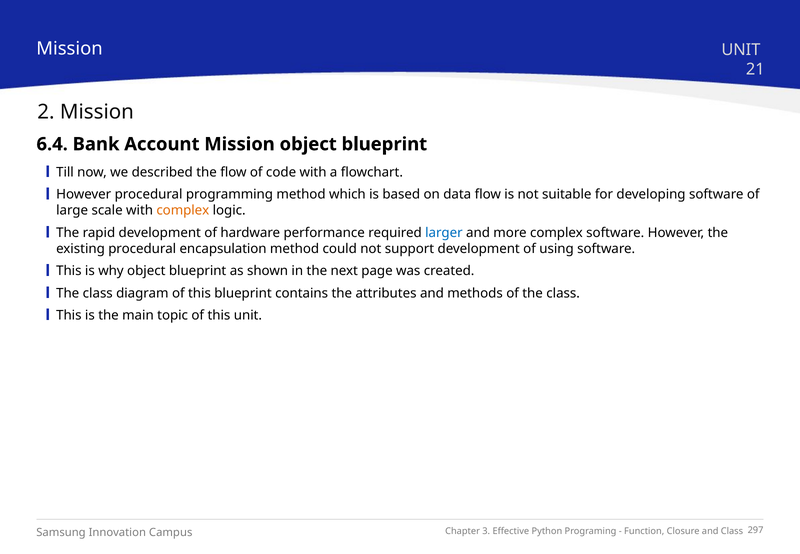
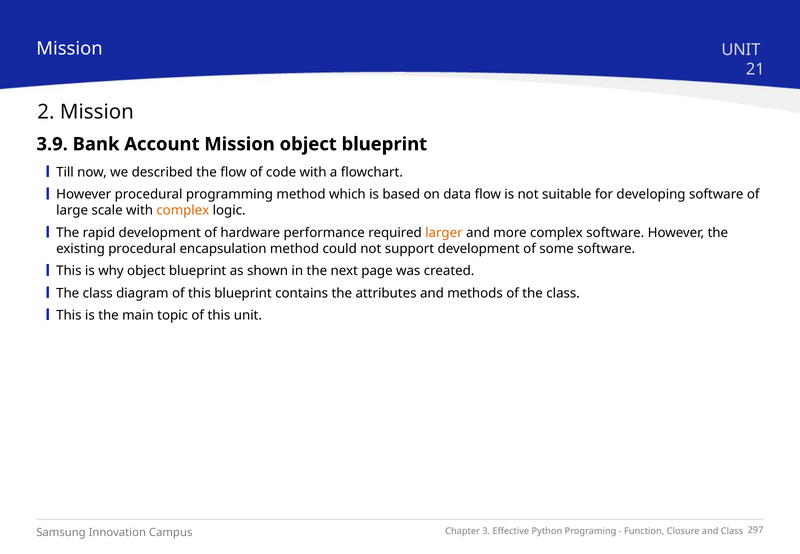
6.4: 6.4 -> 3.9
larger colour: blue -> orange
using: using -> some
